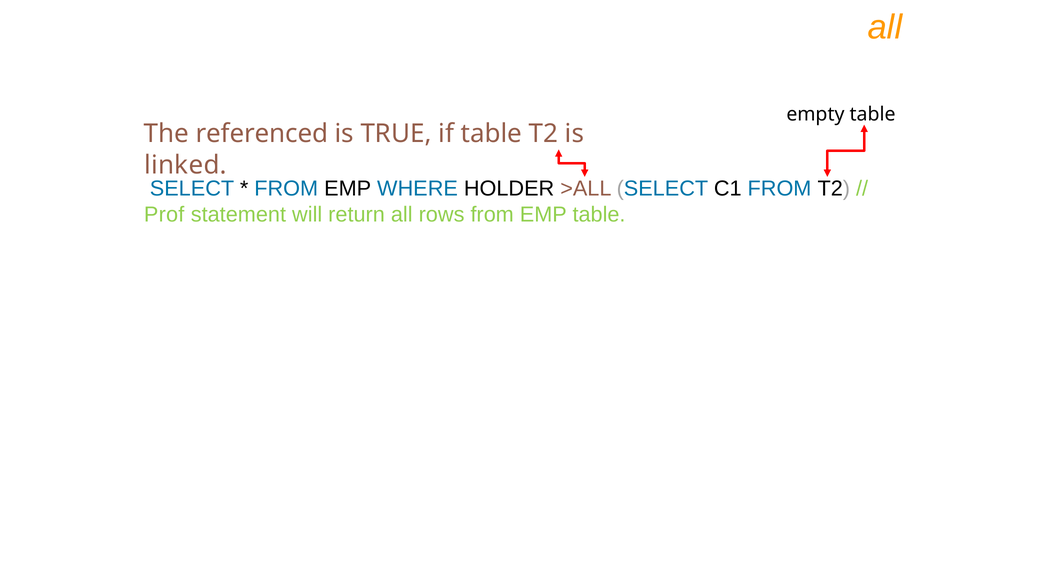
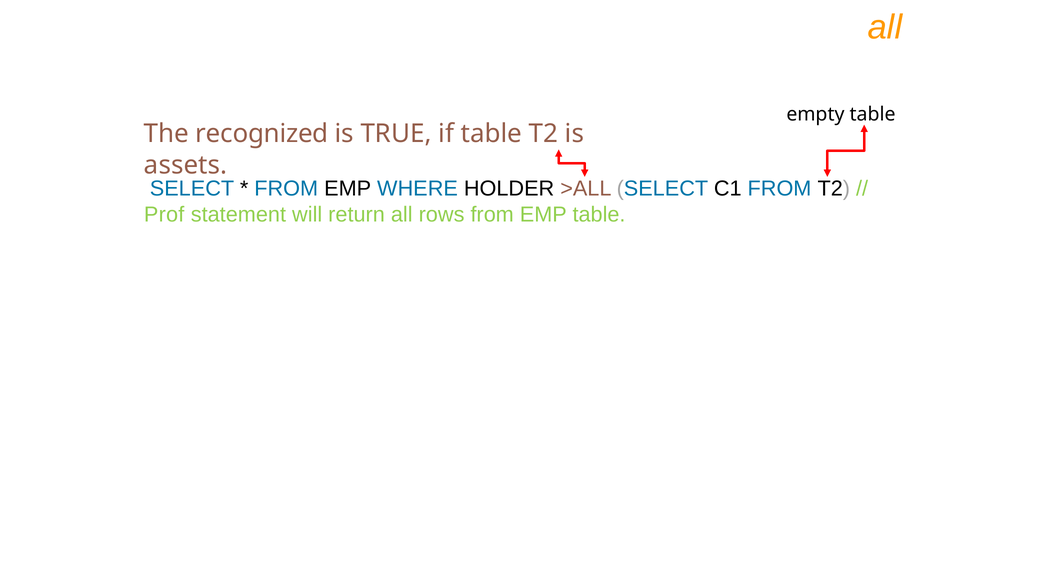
referenced: referenced -> recognized
linked: linked -> assets
